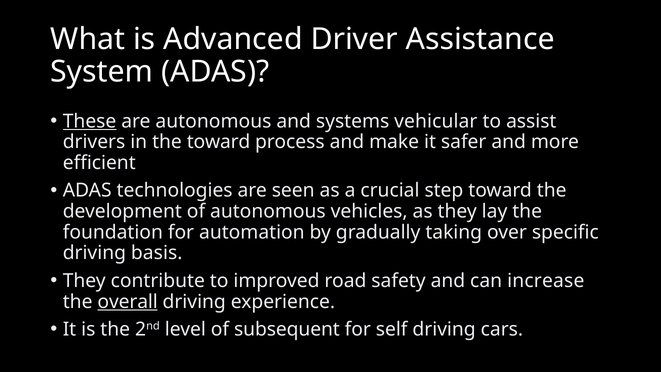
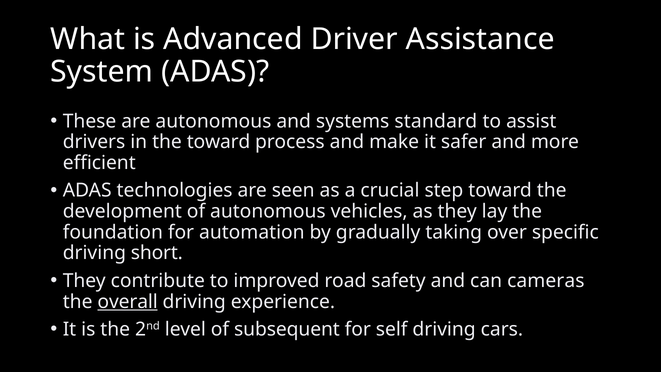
These underline: present -> none
vehicular: vehicular -> standard
basis: basis -> short
increase: increase -> cameras
